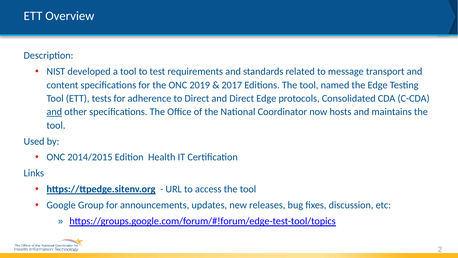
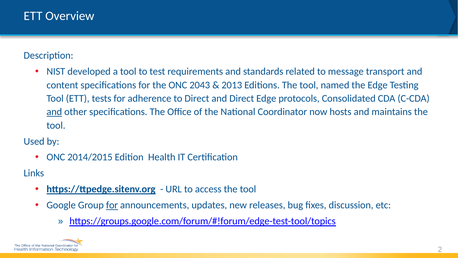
2019: 2019 -> 2043
2017: 2017 -> 2013
for at (112, 205) underline: none -> present
